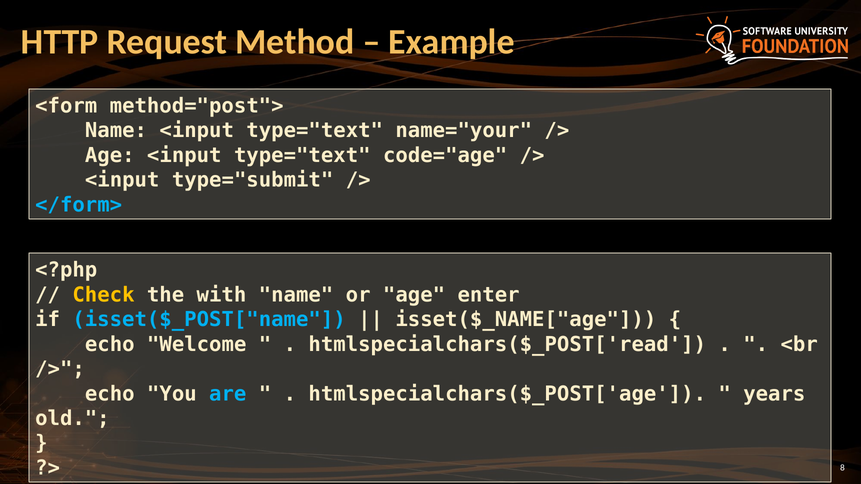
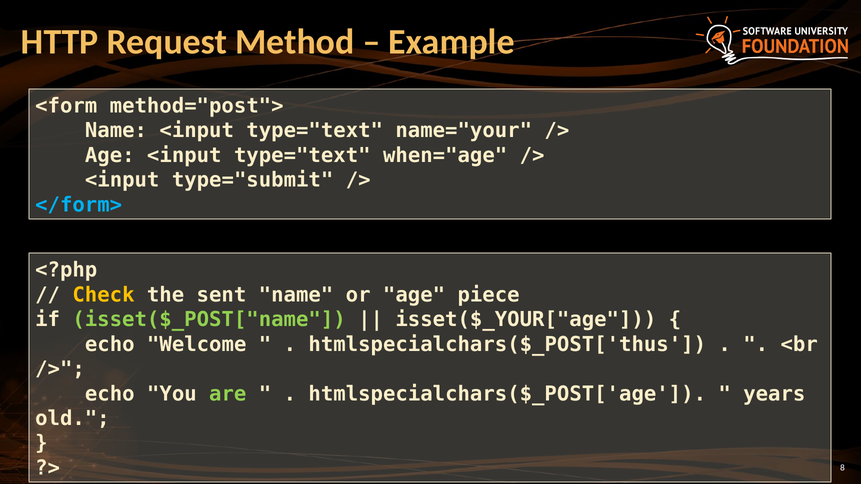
code="age: code="age -> when="age
with: with -> sent
enter: enter -> piece
isset($_POST["name colour: light blue -> light green
isset($_NAME["age: isset($_NAME["age -> isset($_YOUR["age
htmlspecialchars($_POST['read: htmlspecialchars($_POST['read -> htmlspecialchars($_POST['thus
are colour: light blue -> light green
